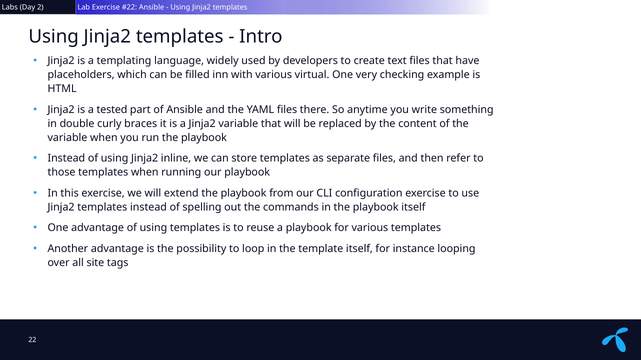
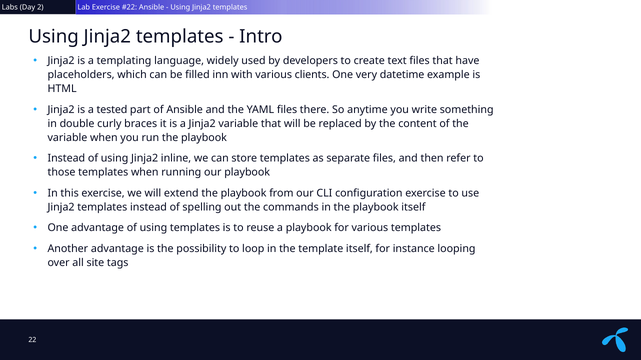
virtual: virtual -> clients
checking: checking -> datetime
